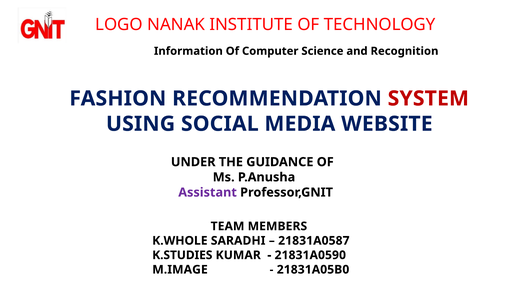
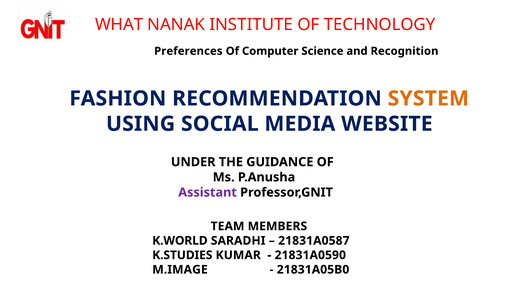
LOGO: LOGO -> WHAT
Information: Information -> Preferences
SYSTEM colour: red -> orange
K.WHOLE: K.WHOLE -> K.WORLD
